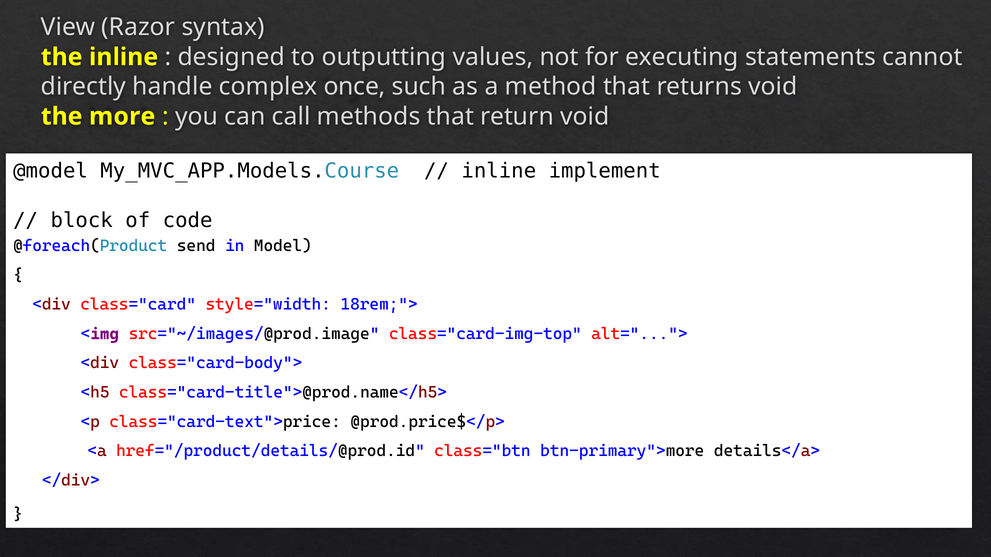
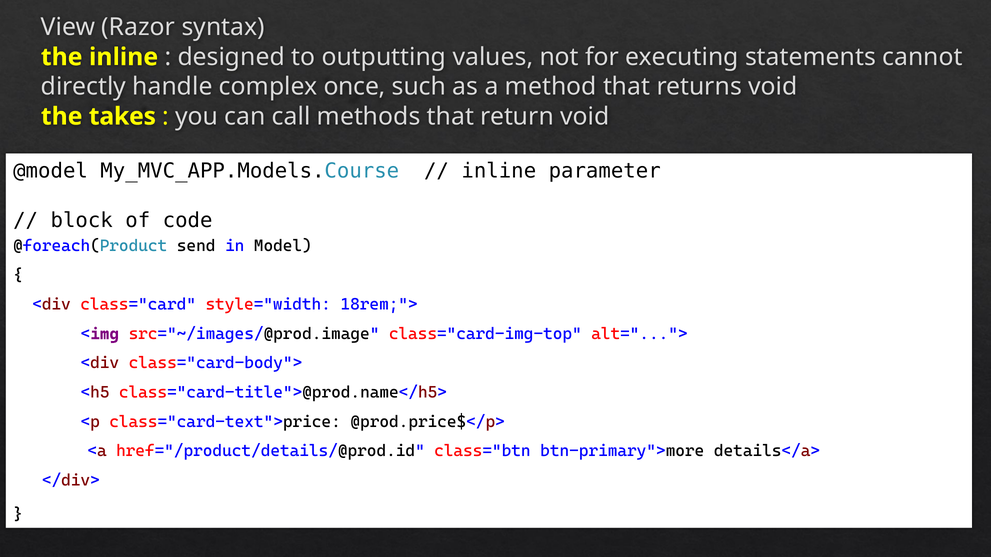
more: more -> takes
implement: implement -> parameter
